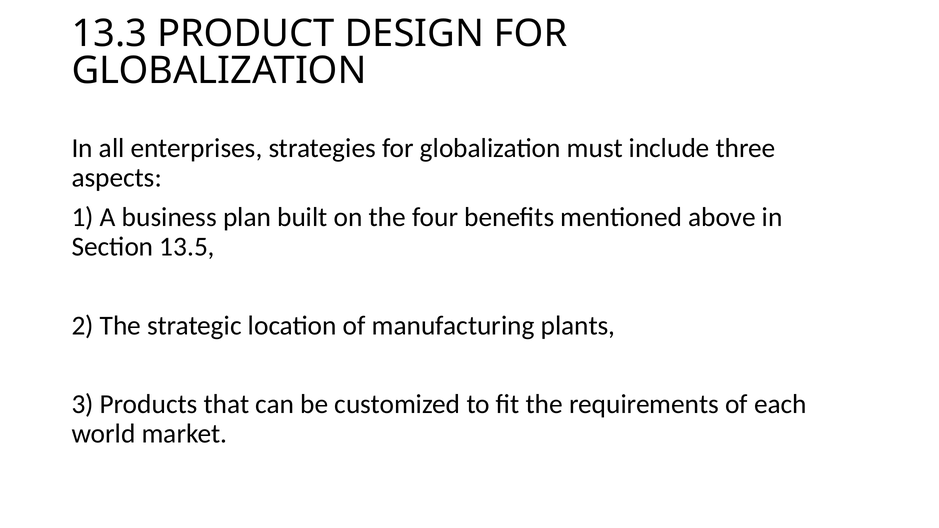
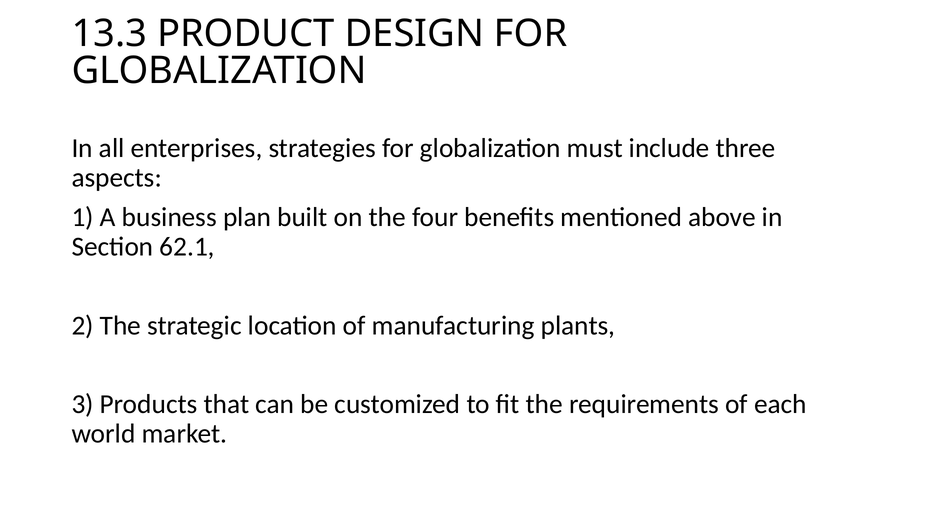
13.5: 13.5 -> 62.1
